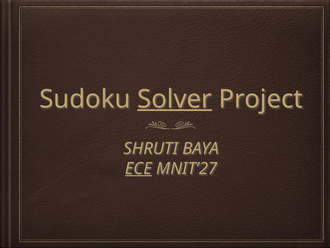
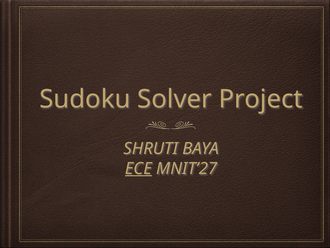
Solver underline: present -> none
